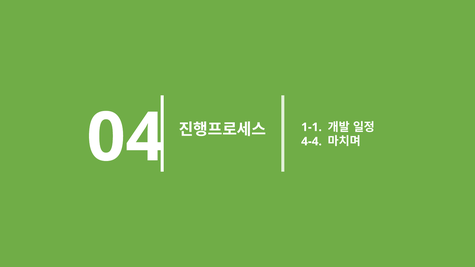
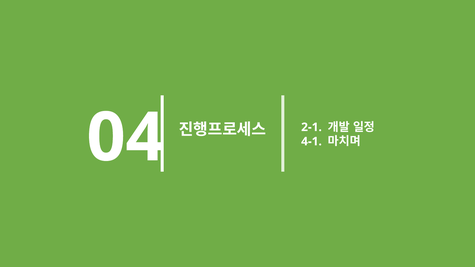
1-1: 1-1 -> 2-1
4-4: 4-4 -> 4-1
